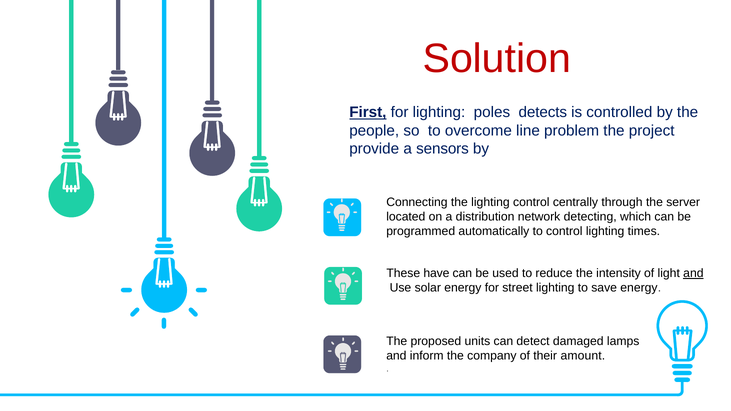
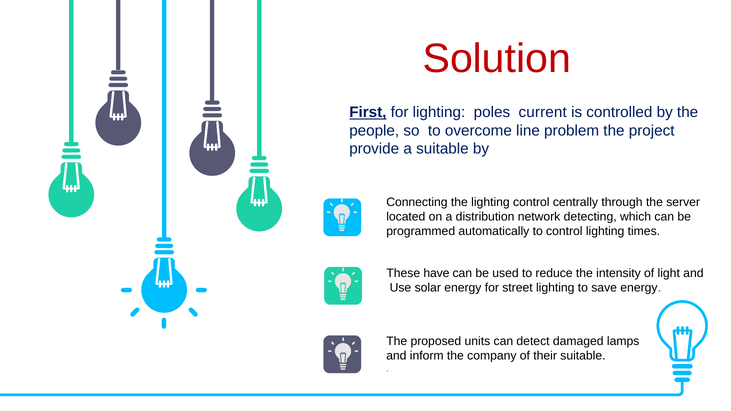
detects: detects -> current
a sensors: sensors -> suitable
and at (693, 273) underline: present -> none
their amount: amount -> suitable
